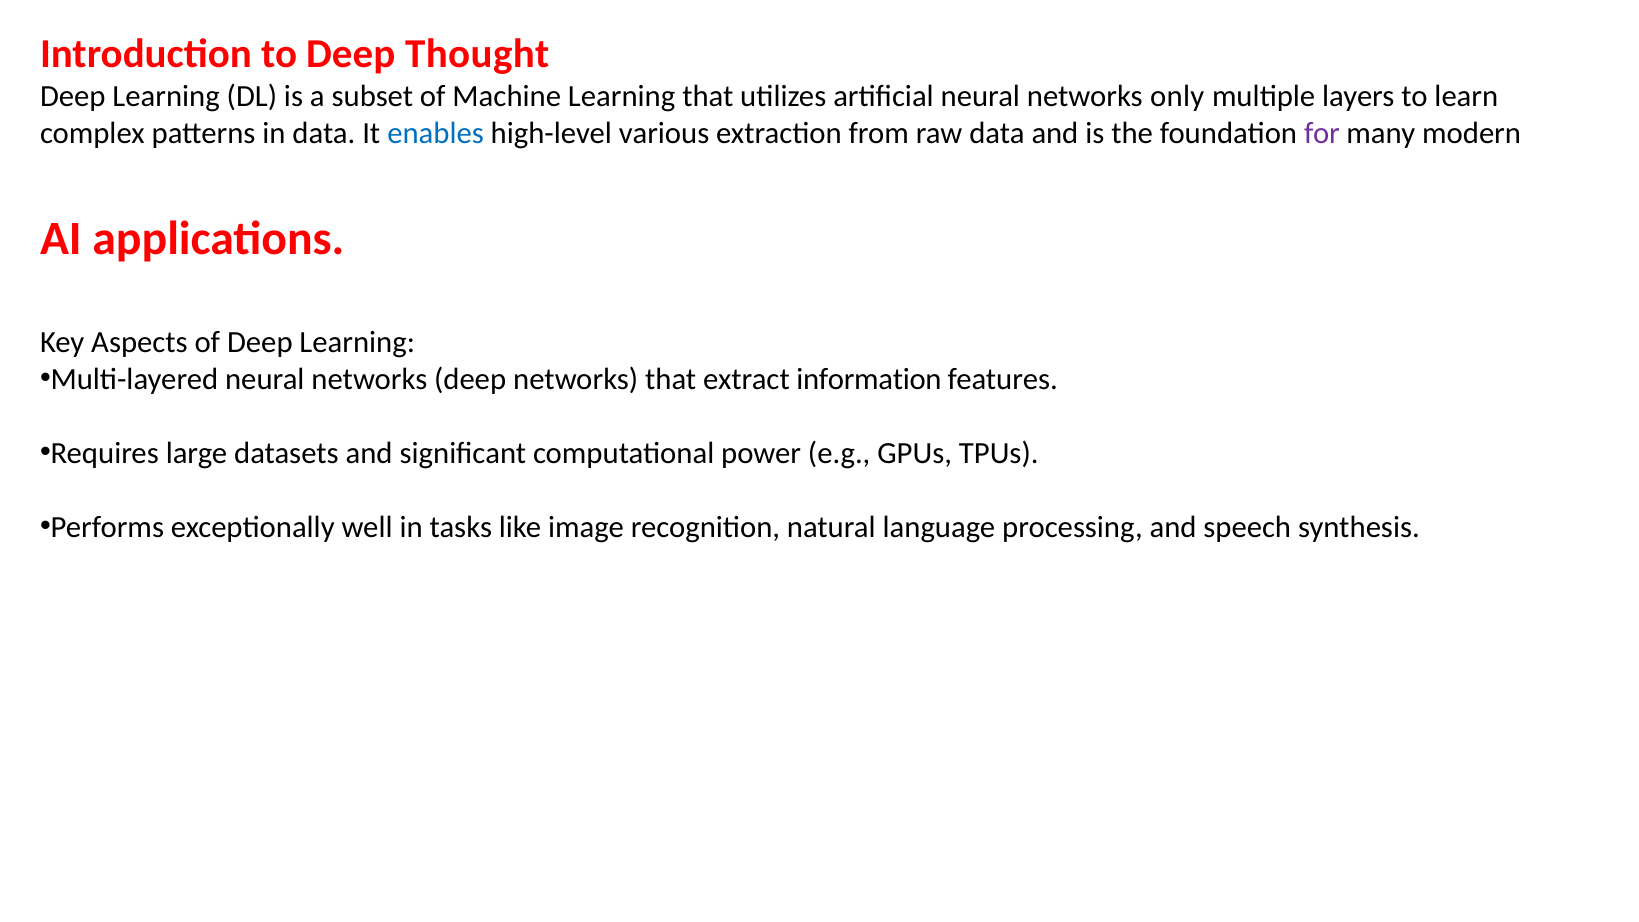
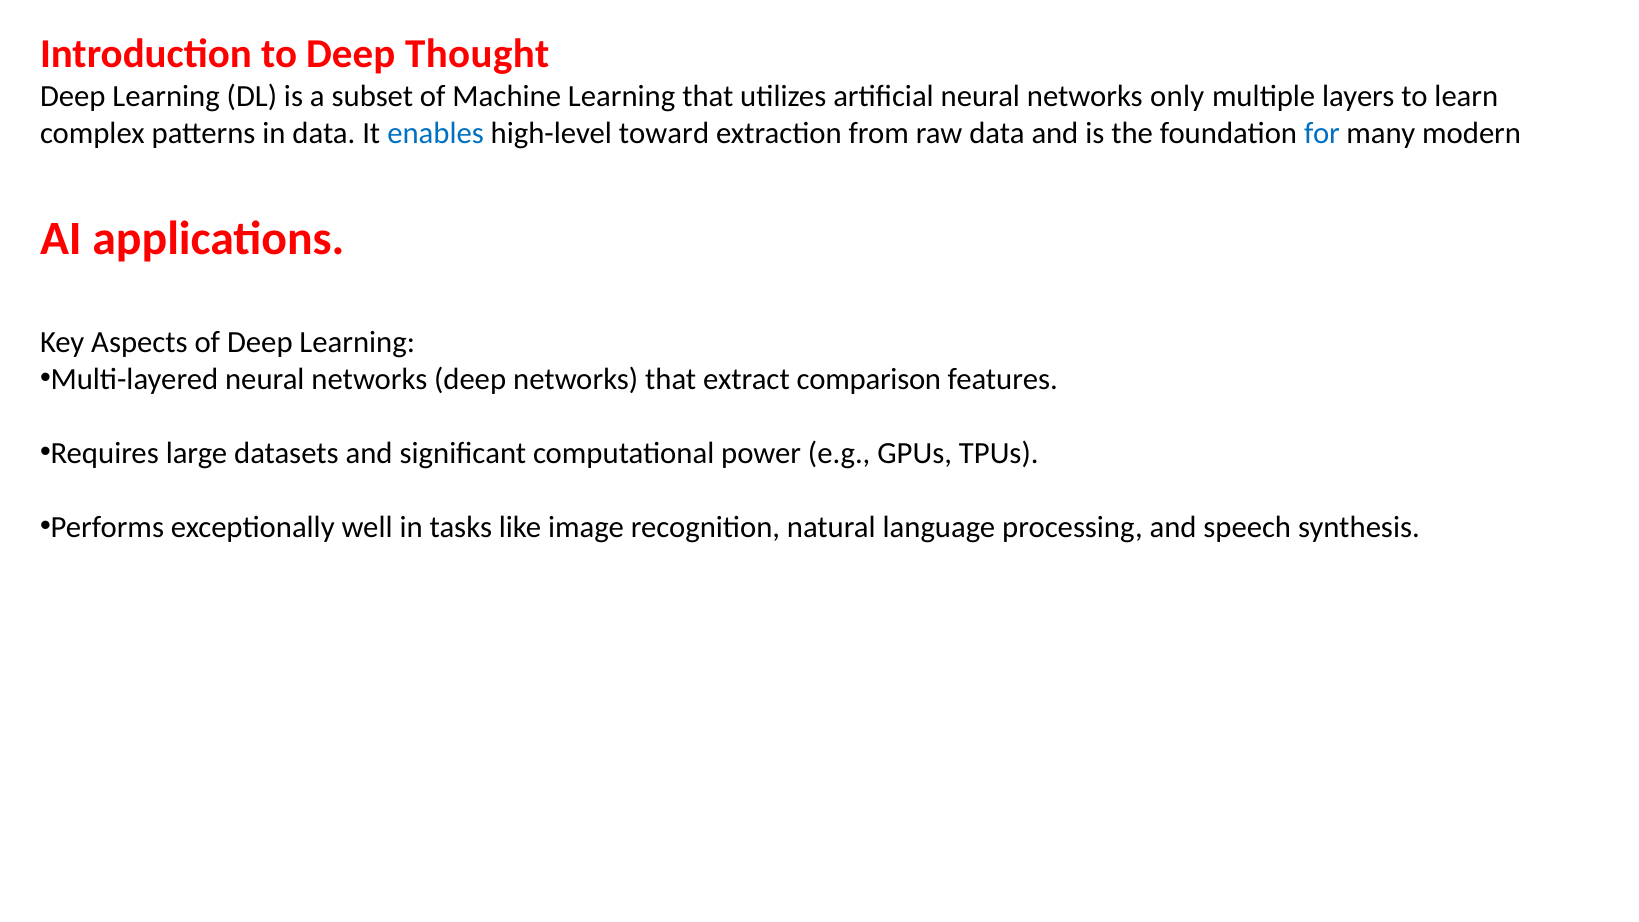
various: various -> toward
for colour: purple -> blue
information: information -> comparison
